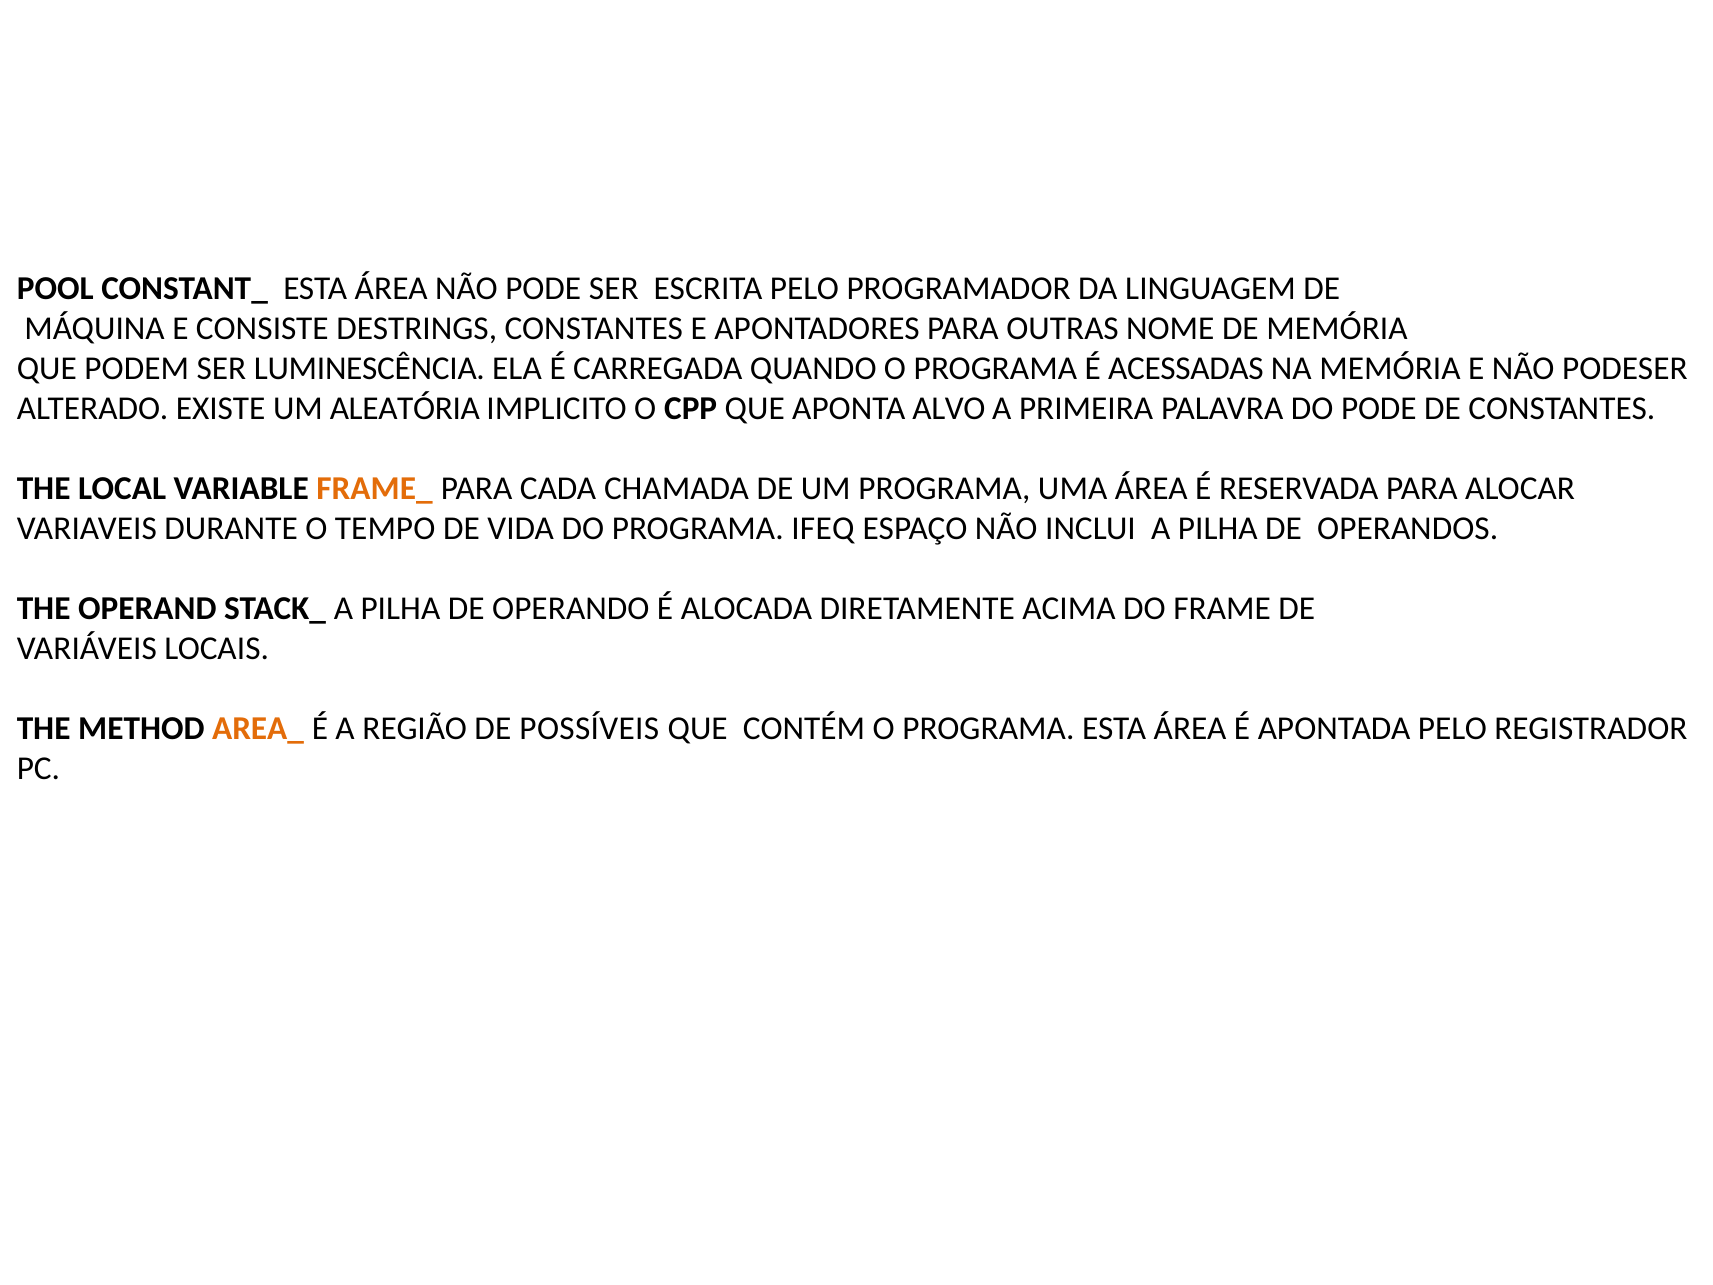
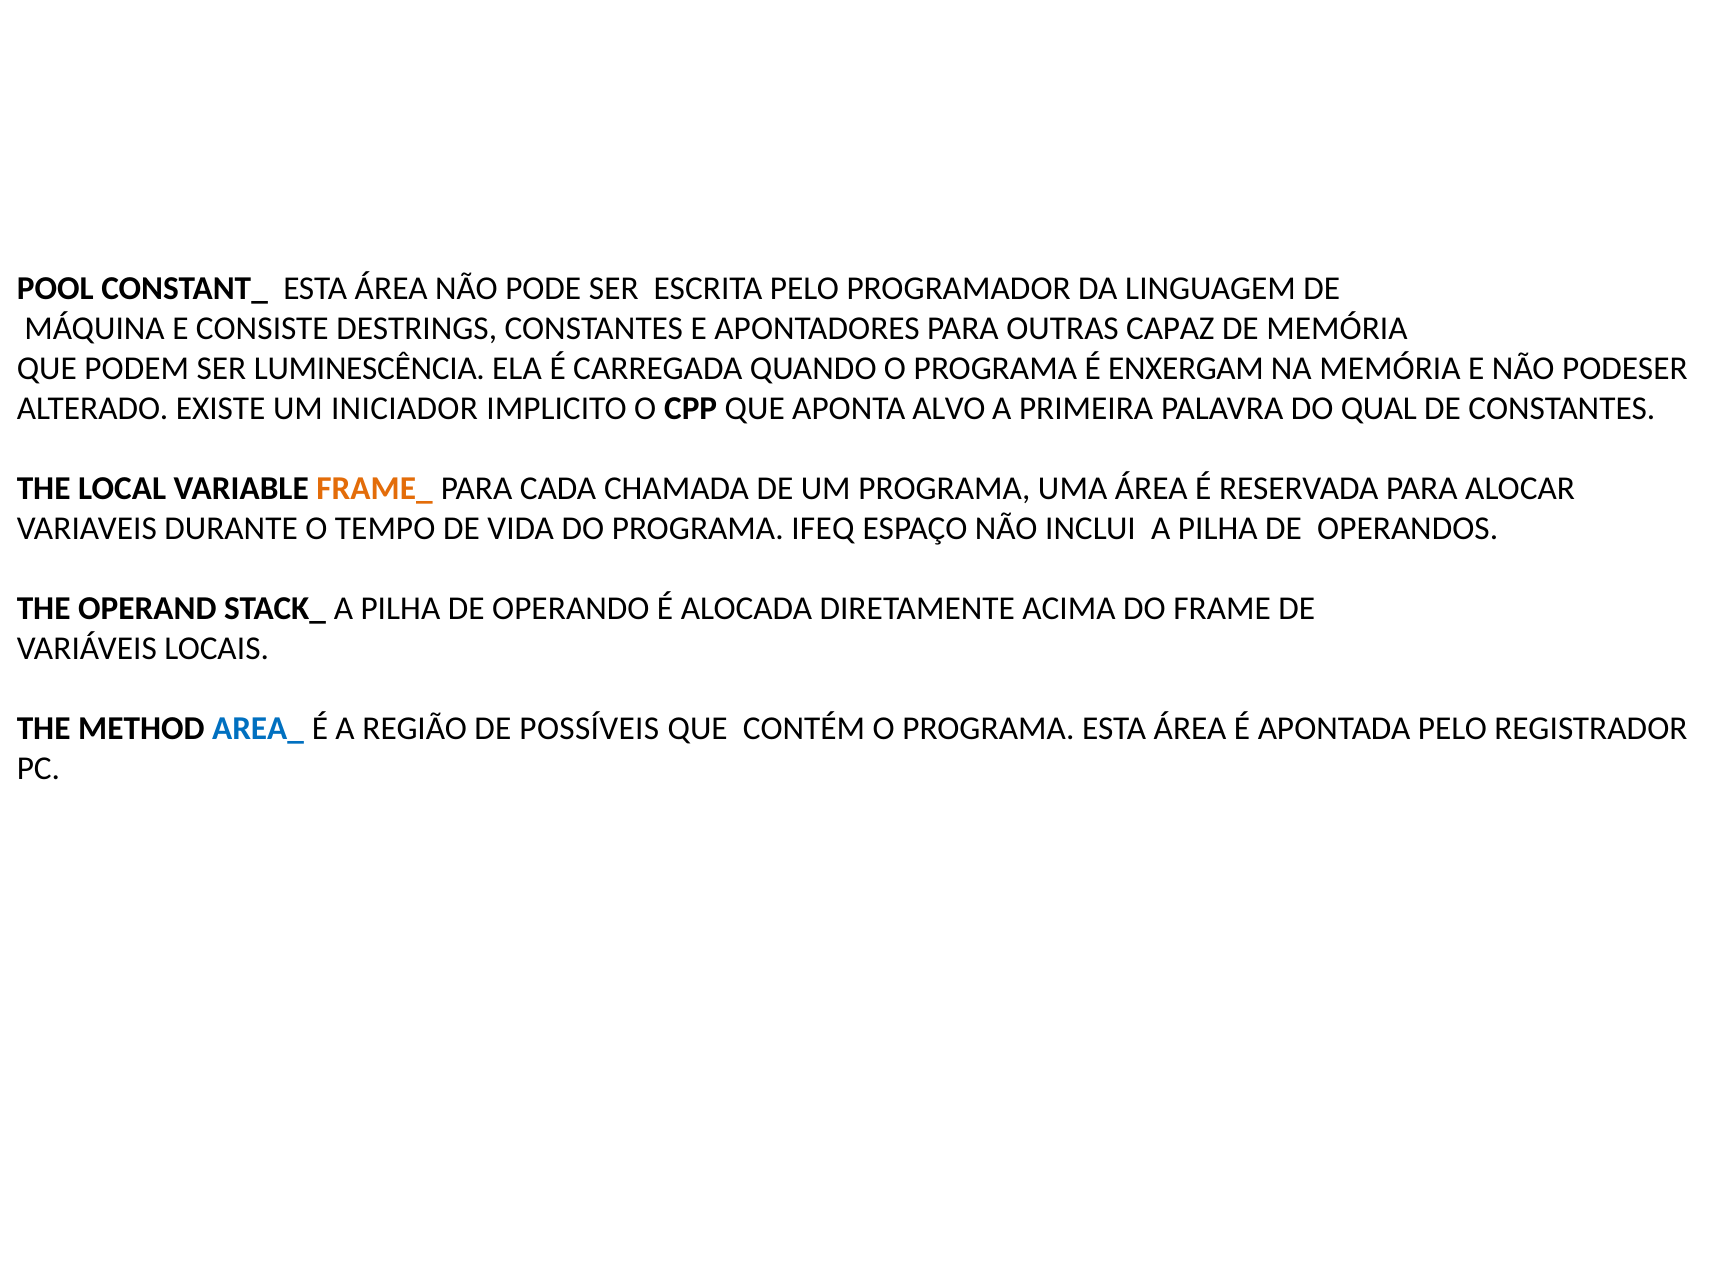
NOME: NOME -> CAPAZ
ACESSADAS: ACESSADAS -> ENXERGAM
ALEATÓRIA: ALEATÓRIA -> INICIADOR
DO PODE: PODE -> QUAL
AREA_ colour: orange -> blue
